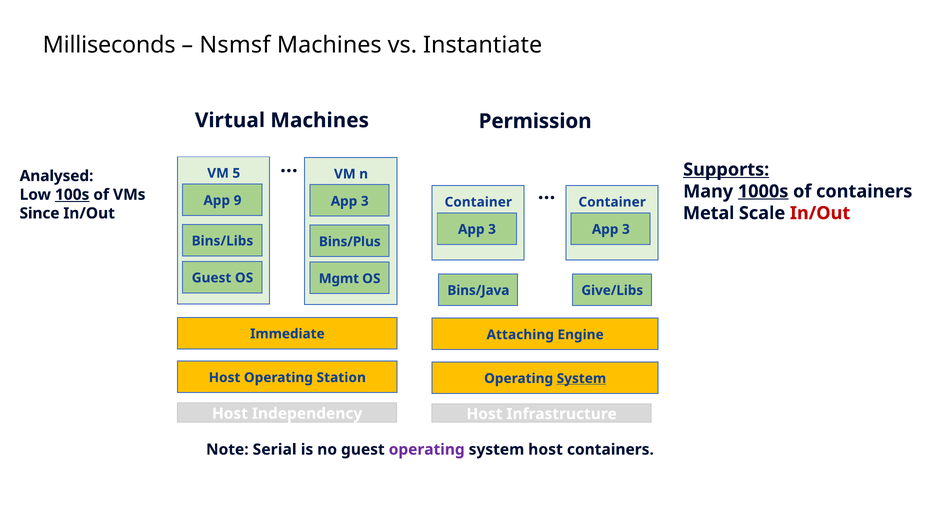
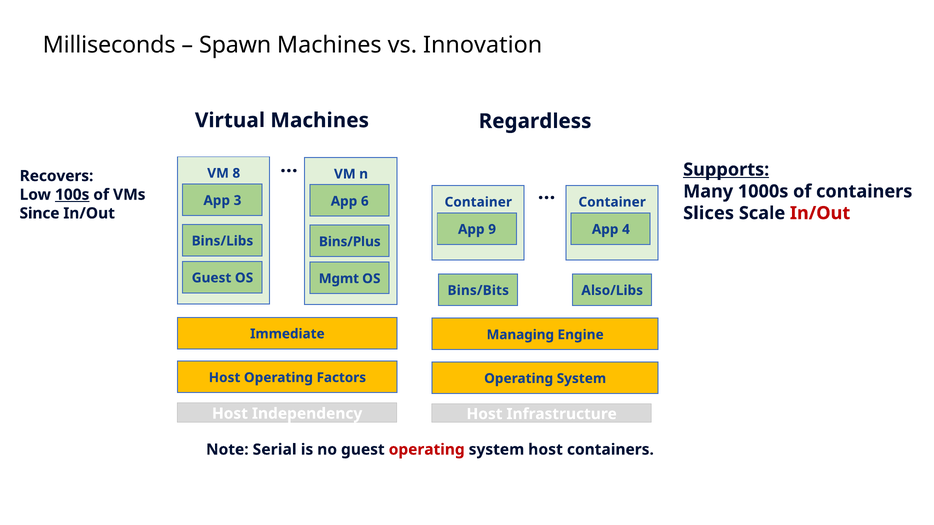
Nsmsf: Nsmsf -> Spawn
Instantiate: Instantiate -> Innovation
Permission: Permission -> Regardless
5: 5 -> 8
Analysed: Analysed -> Recovers
1000s underline: present -> none
9: 9 -> 3
3 at (365, 201): 3 -> 6
Metal: Metal -> Slices
3 at (492, 229): 3 -> 9
3 at (626, 229): 3 -> 4
Bins/Java: Bins/Java -> Bins/Bits
Give/Libs: Give/Libs -> Also/Libs
Attaching: Attaching -> Managing
Station: Station -> Factors
System at (581, 379) underline: present -> none
operating at (427, 450) colour: purple -> red
